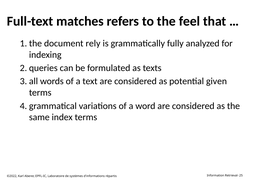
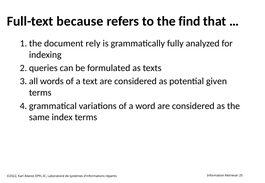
matches: matches -> because
feel: feel -> find
